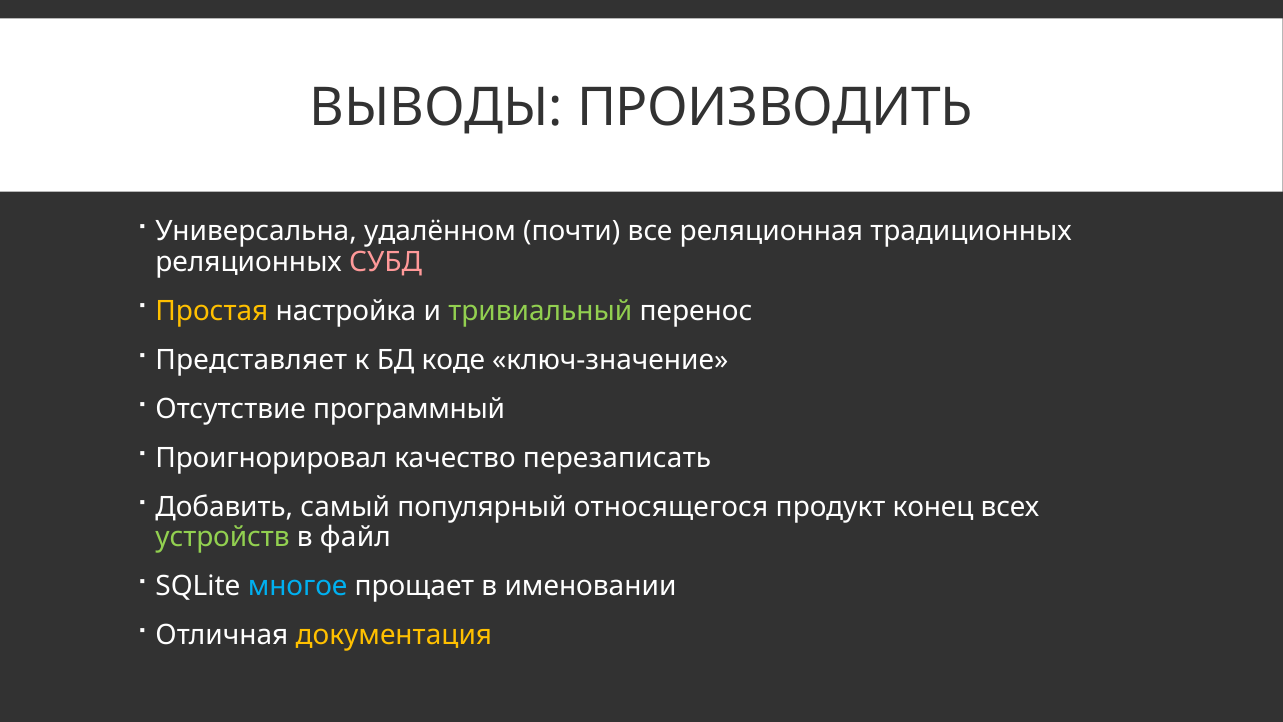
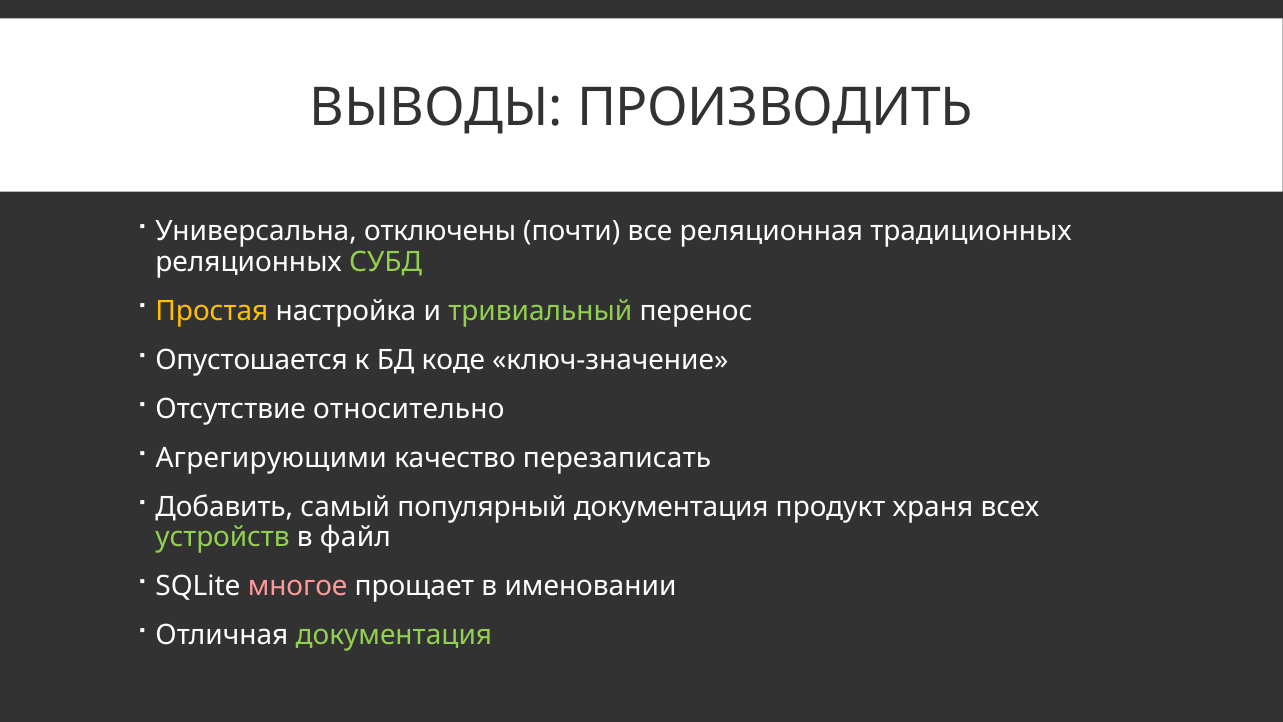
удалённом: удалённом -> отключены
СУБД colour: pink -> light green
Представляет: Представляет -> Опустошается
программный: программный -> относительно
Проигнорировал: Проигнорировал -> Агрегирующими
популярный относящегося: относящегося -> документация
конец: конец -> храня
многое colour: light blue -> pink
документация at (394, 635) colour: yellow -> light green
